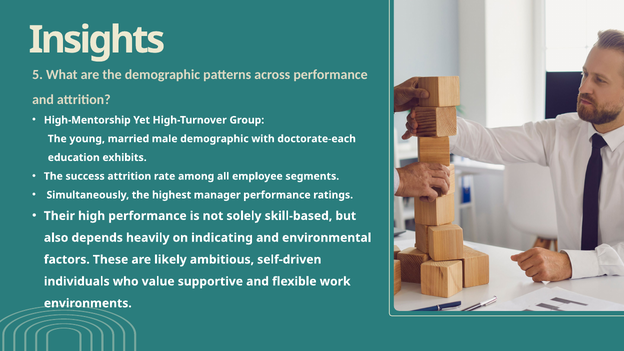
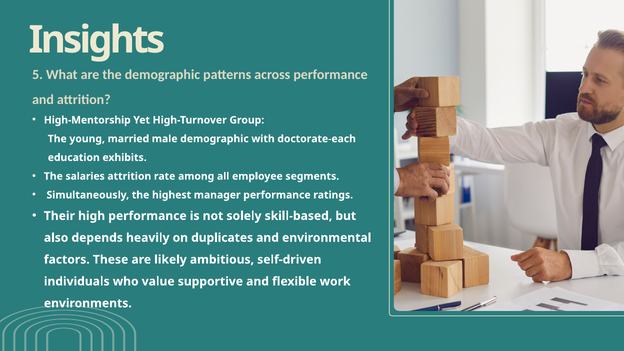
success: success -> salaries
indicating: indicating -> duplicates
